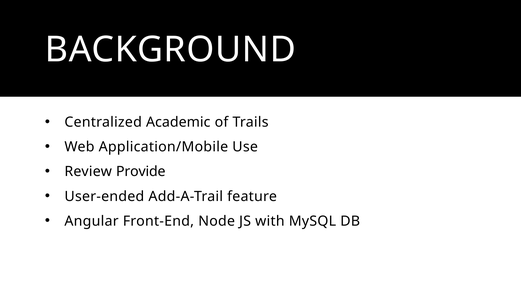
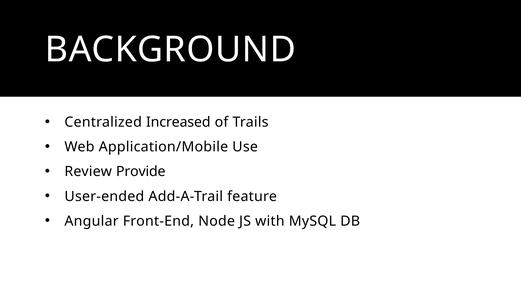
Academic: Academic -> Increased
